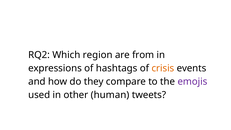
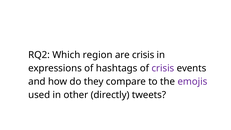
are from: from -> crisis
crisis at (163, 68) colour: orange -> purple
human: human -> directly
